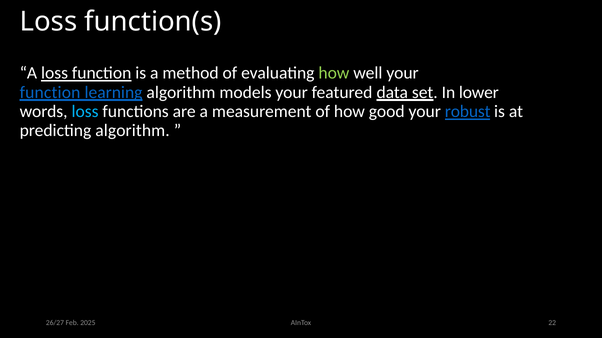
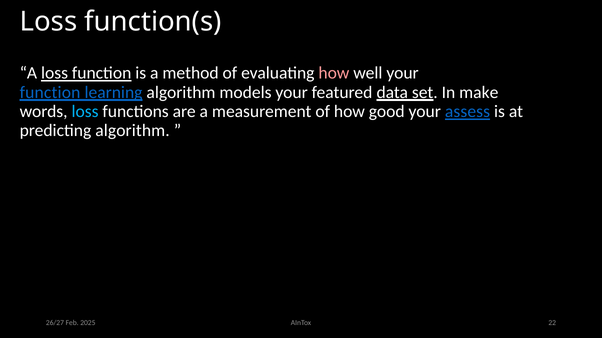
how at (334, 73) colour: light green -> pink
lower: lower -> make
robust: robust -> assess
